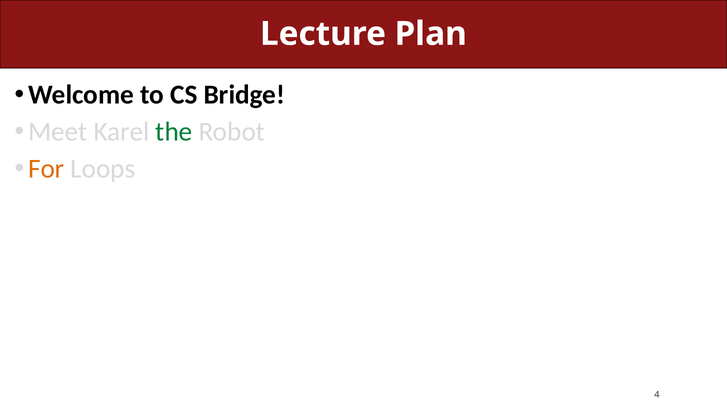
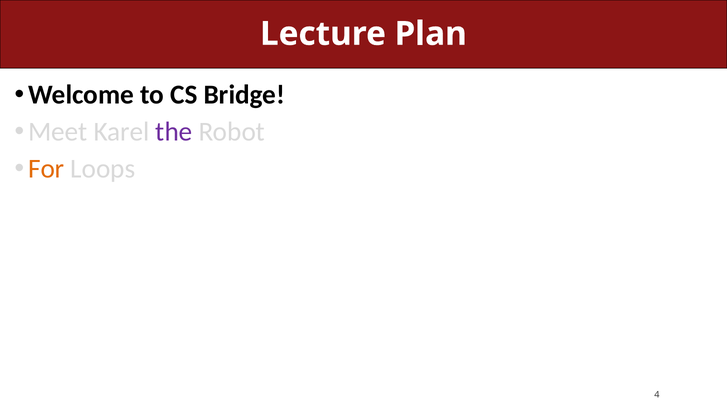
the colour: green -> purple
